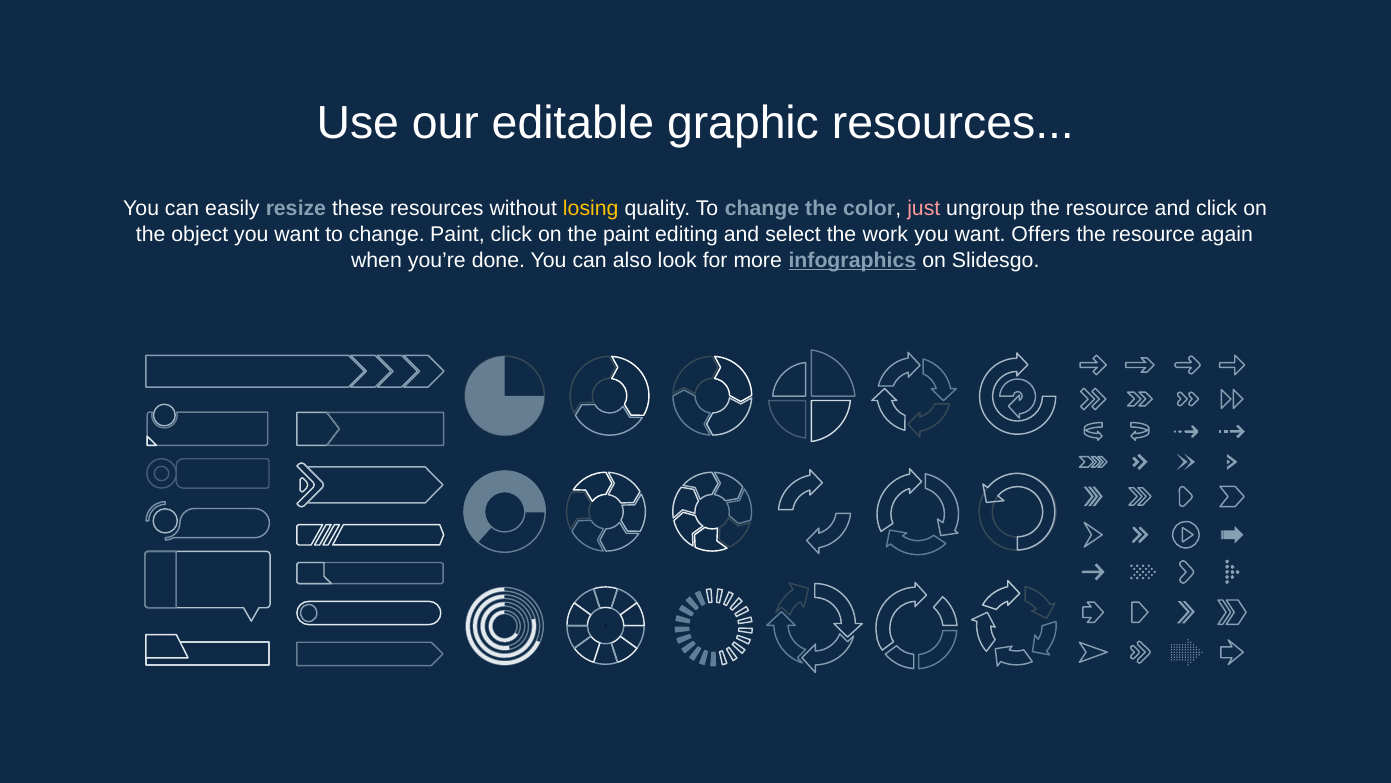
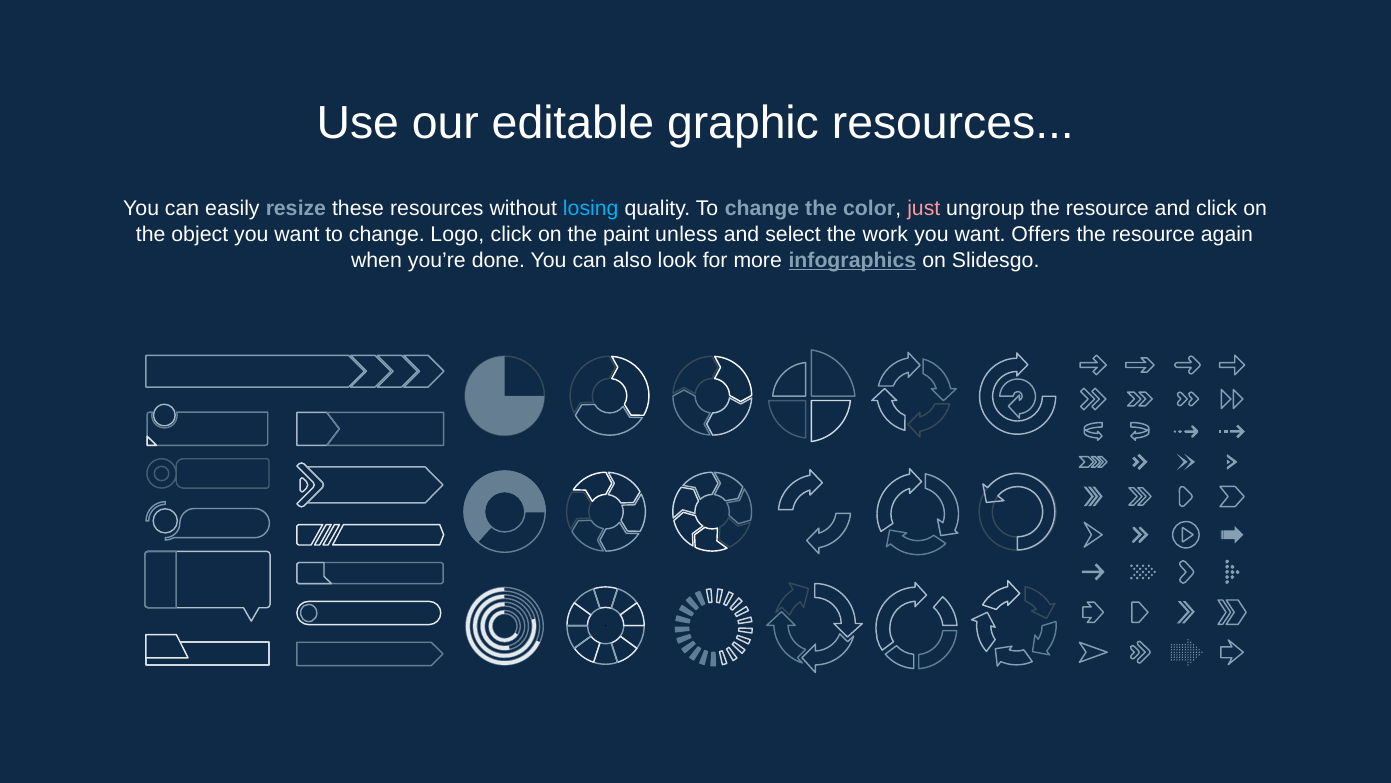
losing colour: yellow -> light blue
change Paint: Paint -> Logo
editing: editing -> unless
